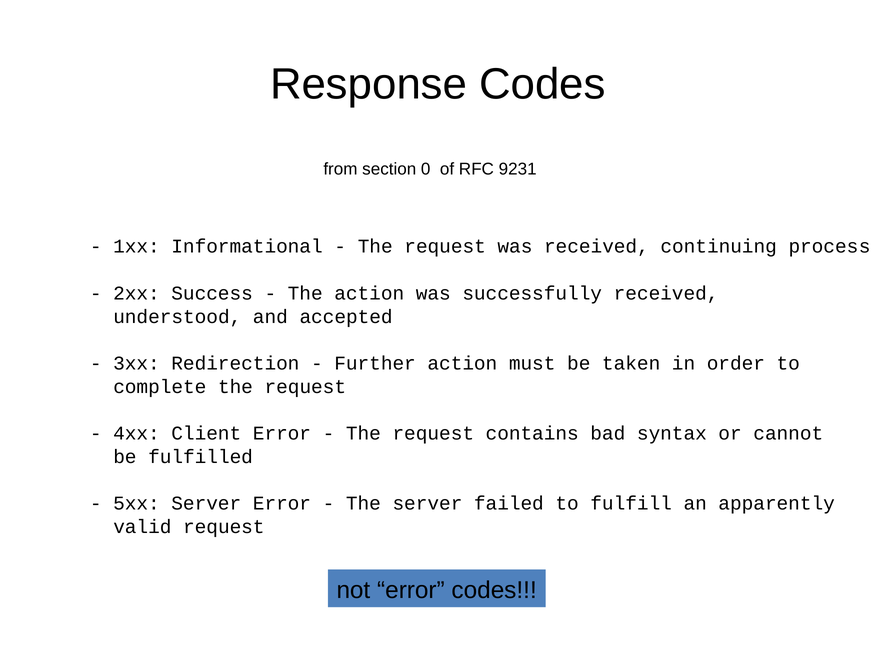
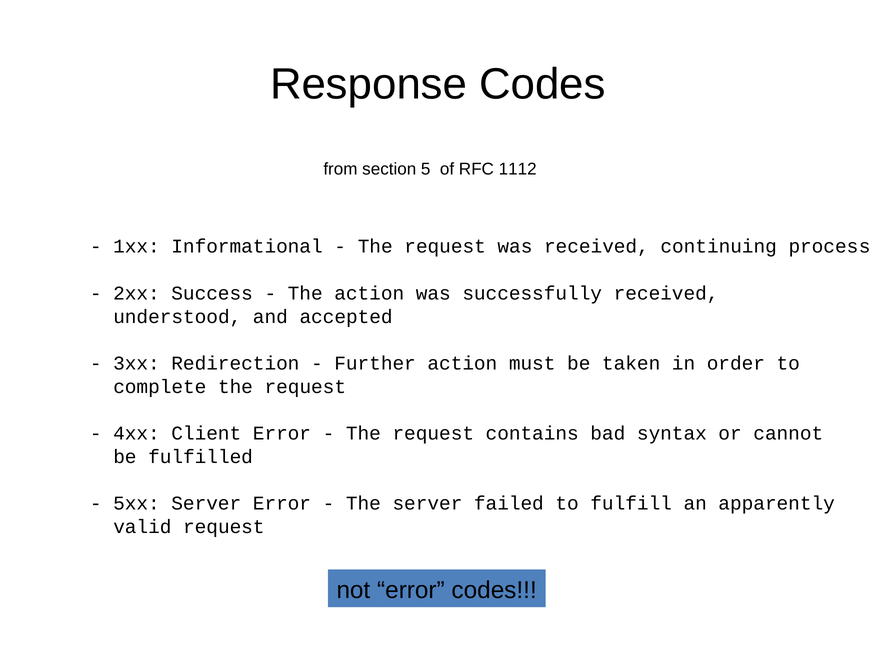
0: 0 -> 5
9231: 9231 -> 1112
